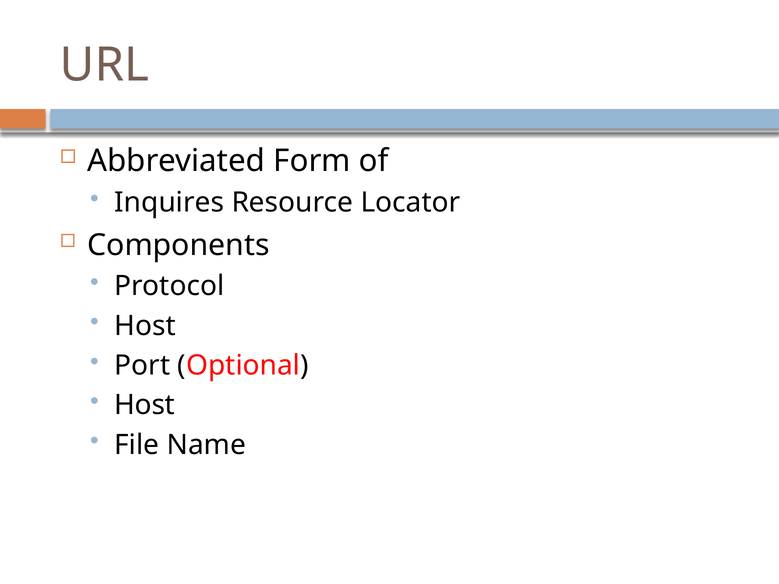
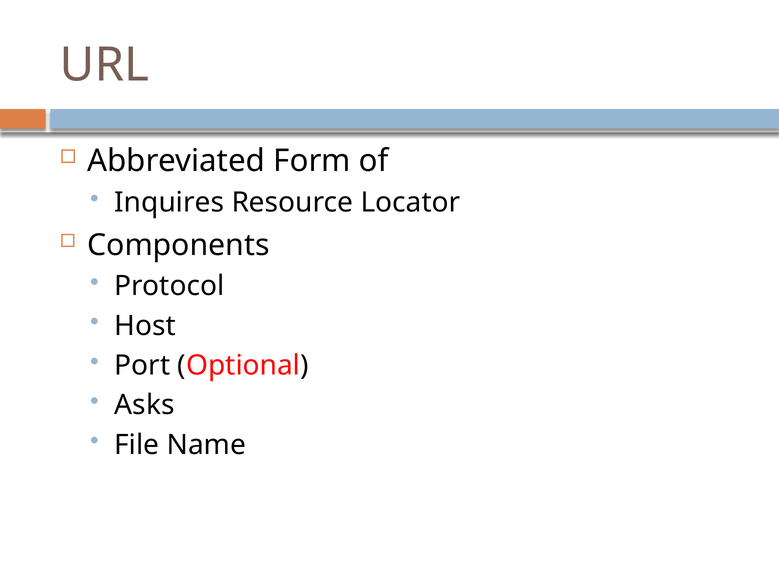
Host at (145, 405): Host -> Asks
